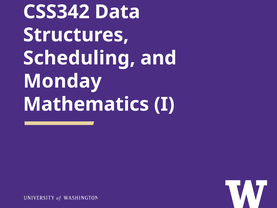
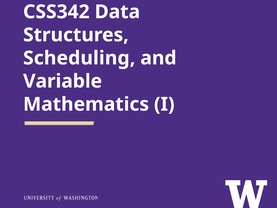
Monday: Monday -> Variable
